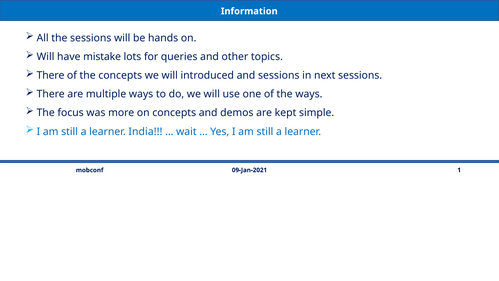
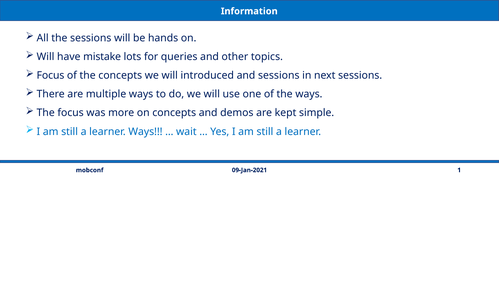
There at (50, 75): There -> Focus
learner India: India -> Ways
